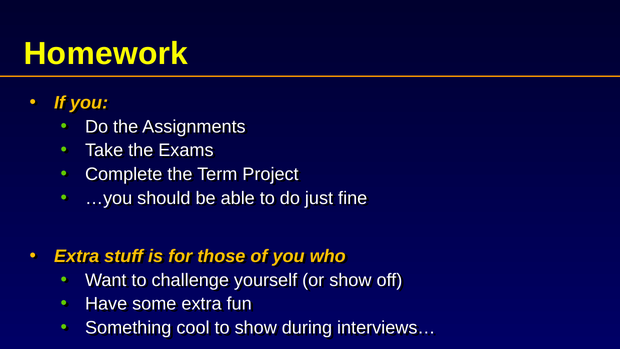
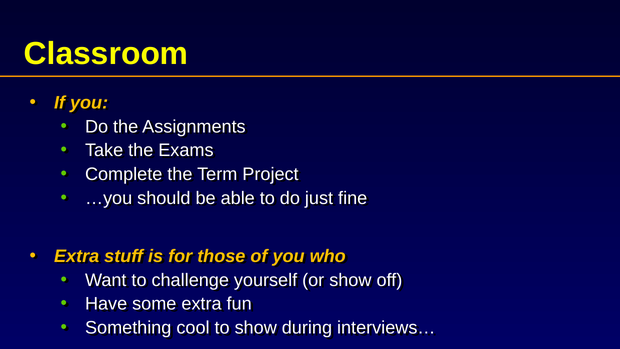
Homework: Homework -> Classroom
